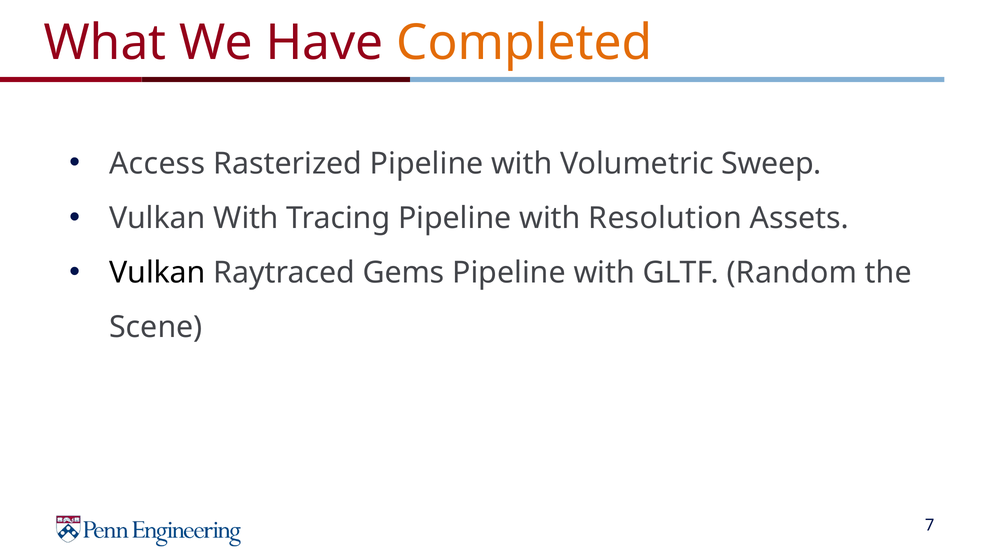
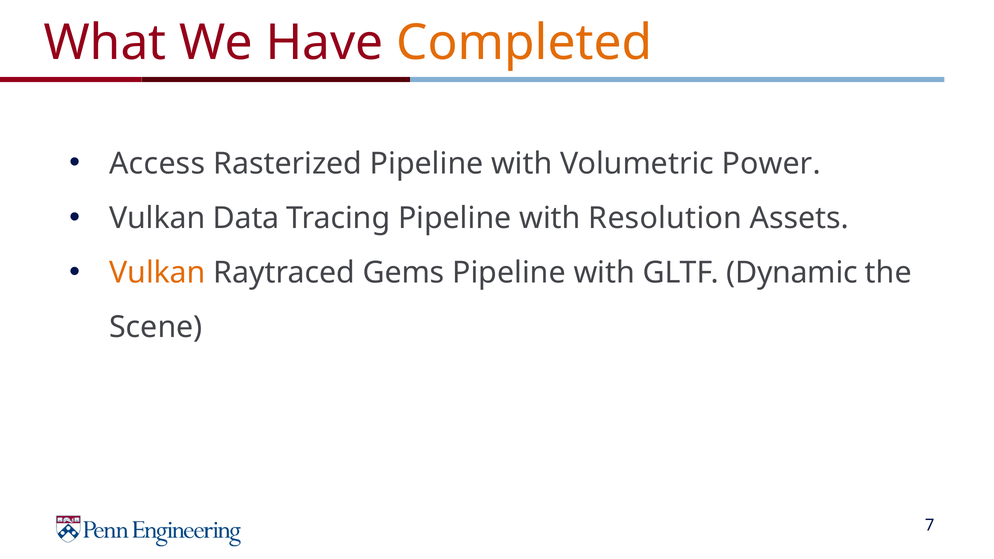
Sweep: Sweep -> Power
Vulkan With: With -> Data
Vulkan at (158, 273) colour: black -> orange
Random: Random -> Dynamic
